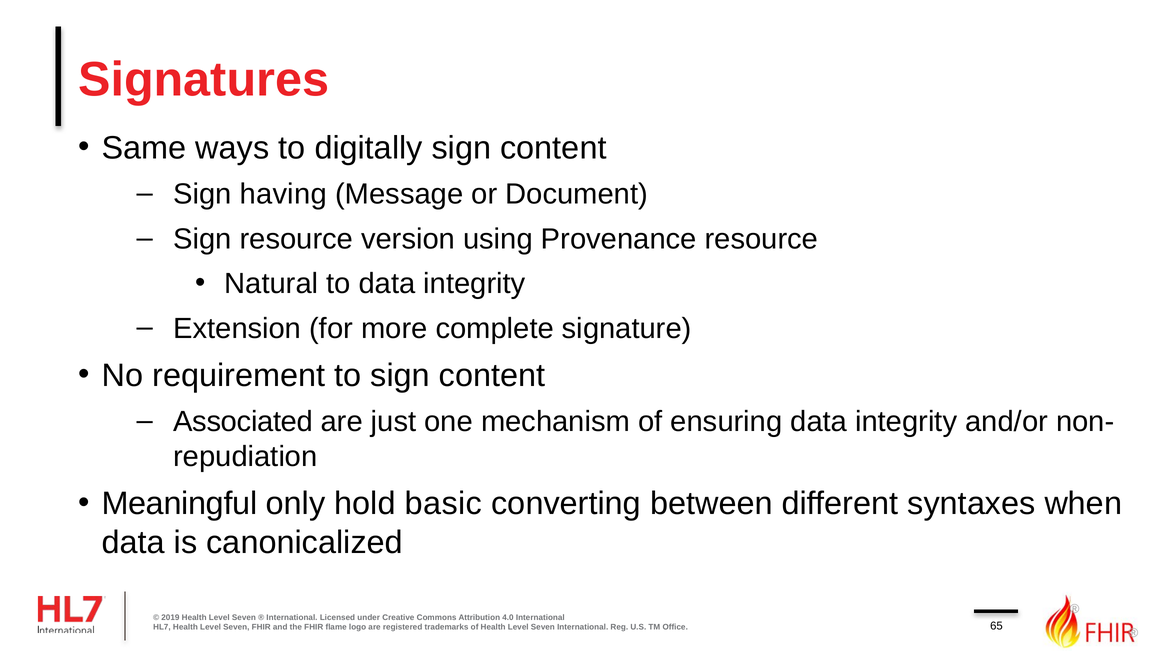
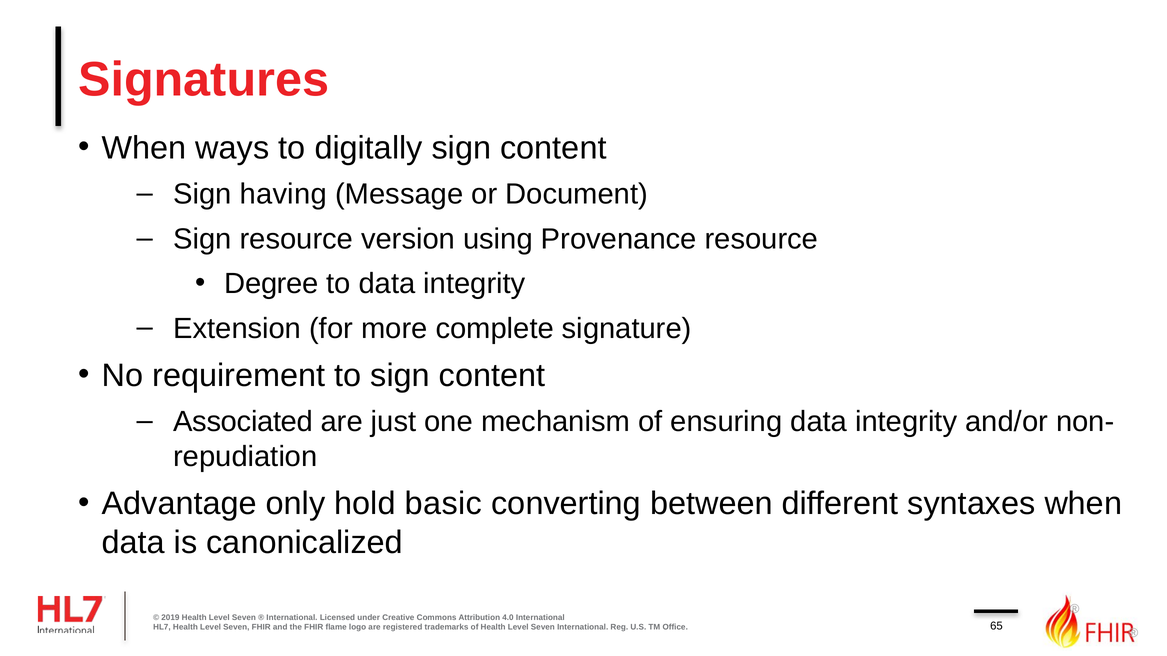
Same at (144, 148): Same -> When
Natural: Natural -> Degree
Meaningful: Meaningful -> Advantage
